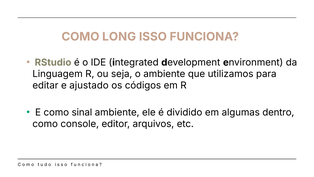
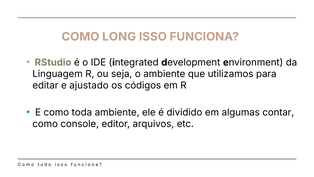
sinal: sinal -> toda
dentro: dentro -> contar
